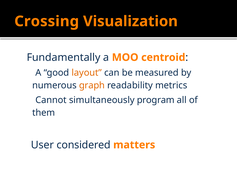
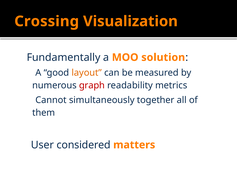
centroid: centroid -> solution
graph colour: orange -> red
program: program -> together
